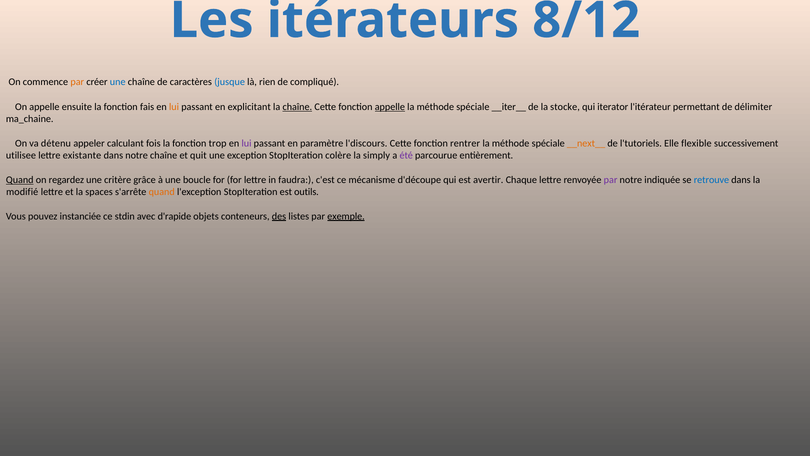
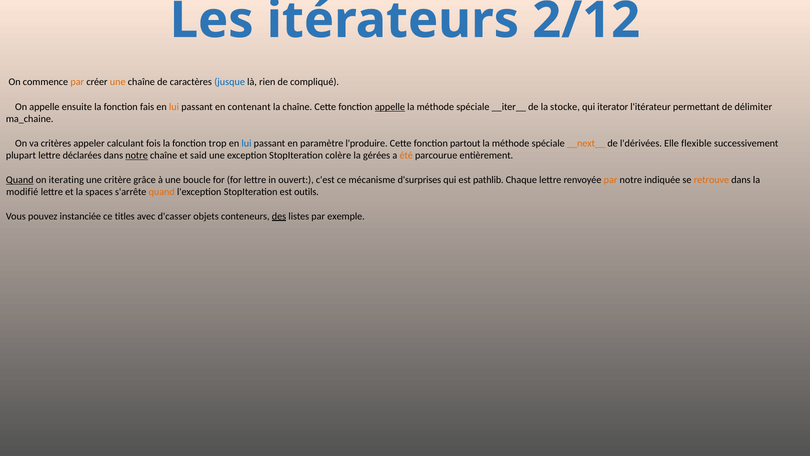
8/12: 8/12 -> 2/12
une at (118, 82) colour: blue -> orange
explicitant: explicitant -> contenant
chaîne at (297, 107) underline: present -> none
détenu: détenu -> critères
lui at (247, 143) colour: purple -> blue
l'discours: l'discours -> l'produire
rentrer: rentrer -> partout
l'tutoriels: l'tutoriels -> l'dérivées
utilisee: utilisee -> plupart
existante: existante -> déclarées
notre at (137, 155) underline: none -> present
quit: quit -> said
simply: simply -> gérées
été colour: purple -> orange
regardez: regardez -> iterating
faudra: faudra -> ouvert
d'découpe: d'découpe -> d'surprises
avertir: avertir -> pathlib
par at (611, 180) colour: purple -> orange
retrouve colour: blue -> orange
stdin: stdin -> titles
d'rapide: d'rapide -> d'casser
exemple underline: present -> none
